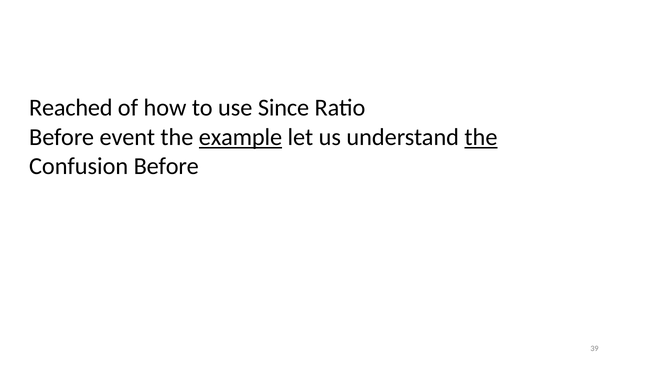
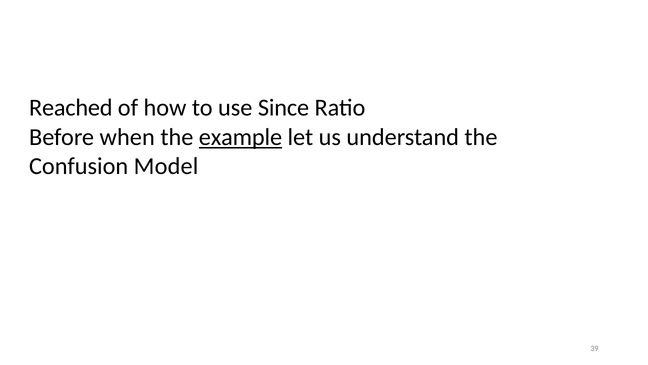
event: event -> when
the at (481, 137) underline: present -> none
Confusion Before: Before -> Model
